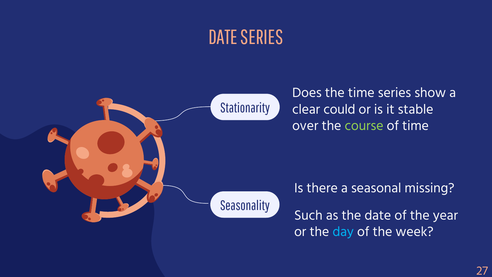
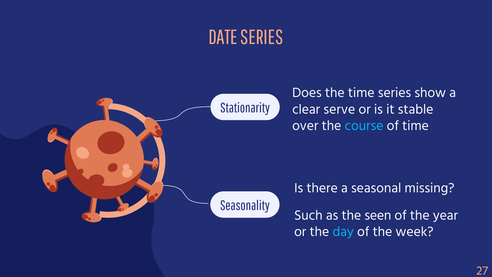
could: could -> serve
course colour: light green -> light blue
the date: date -> seen
